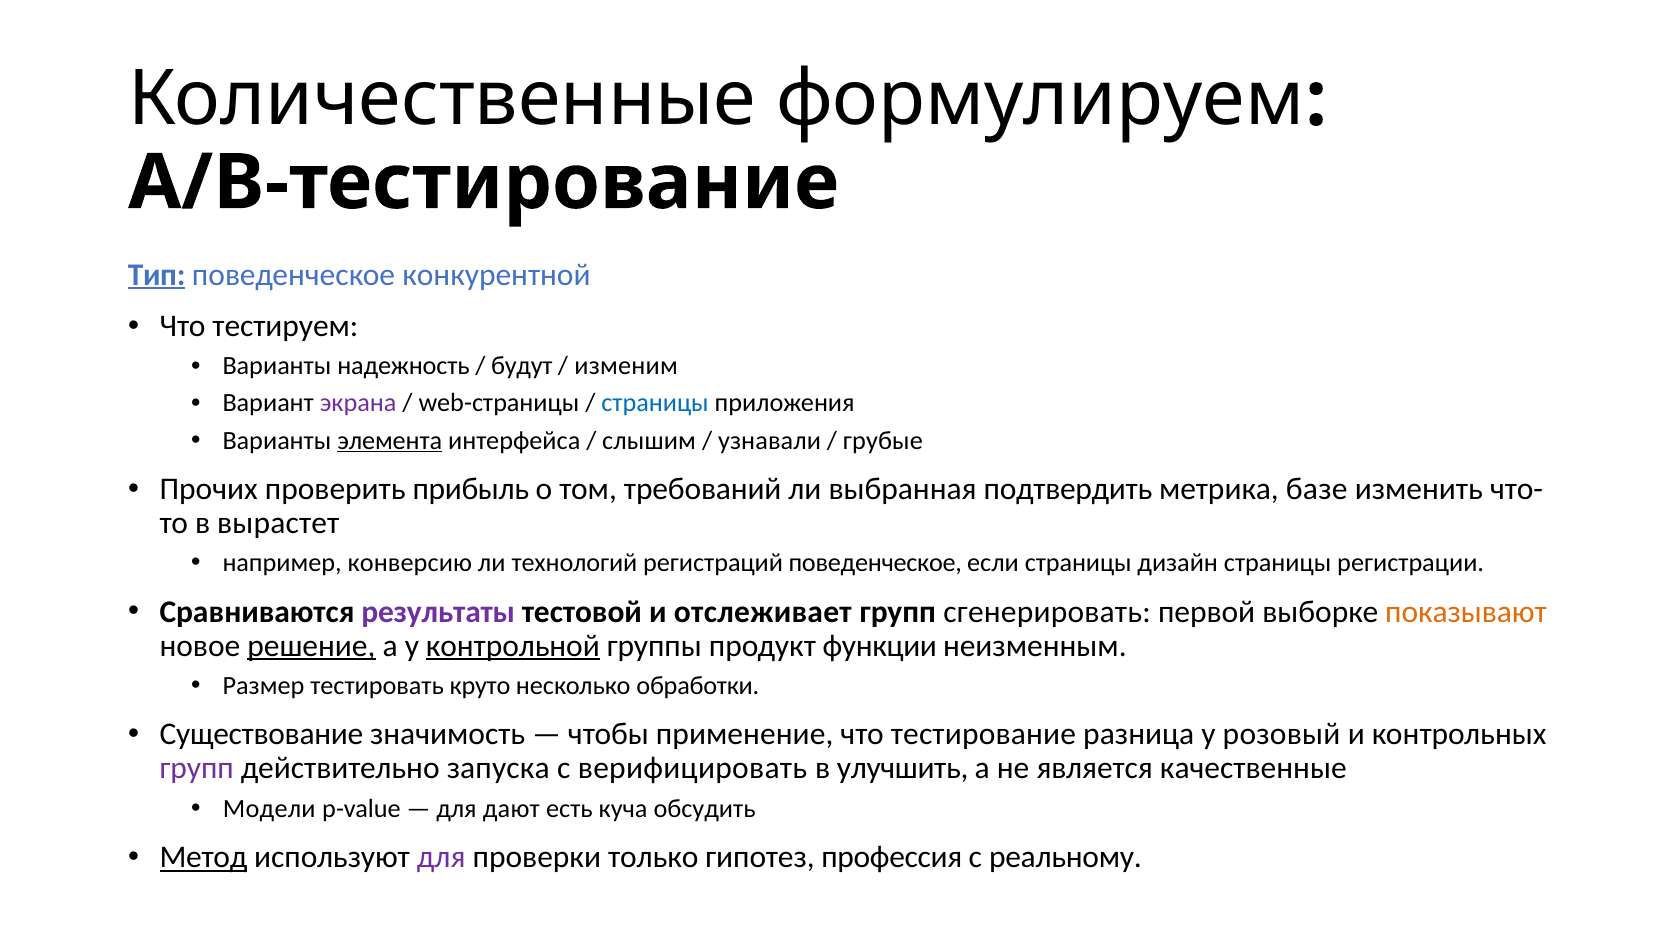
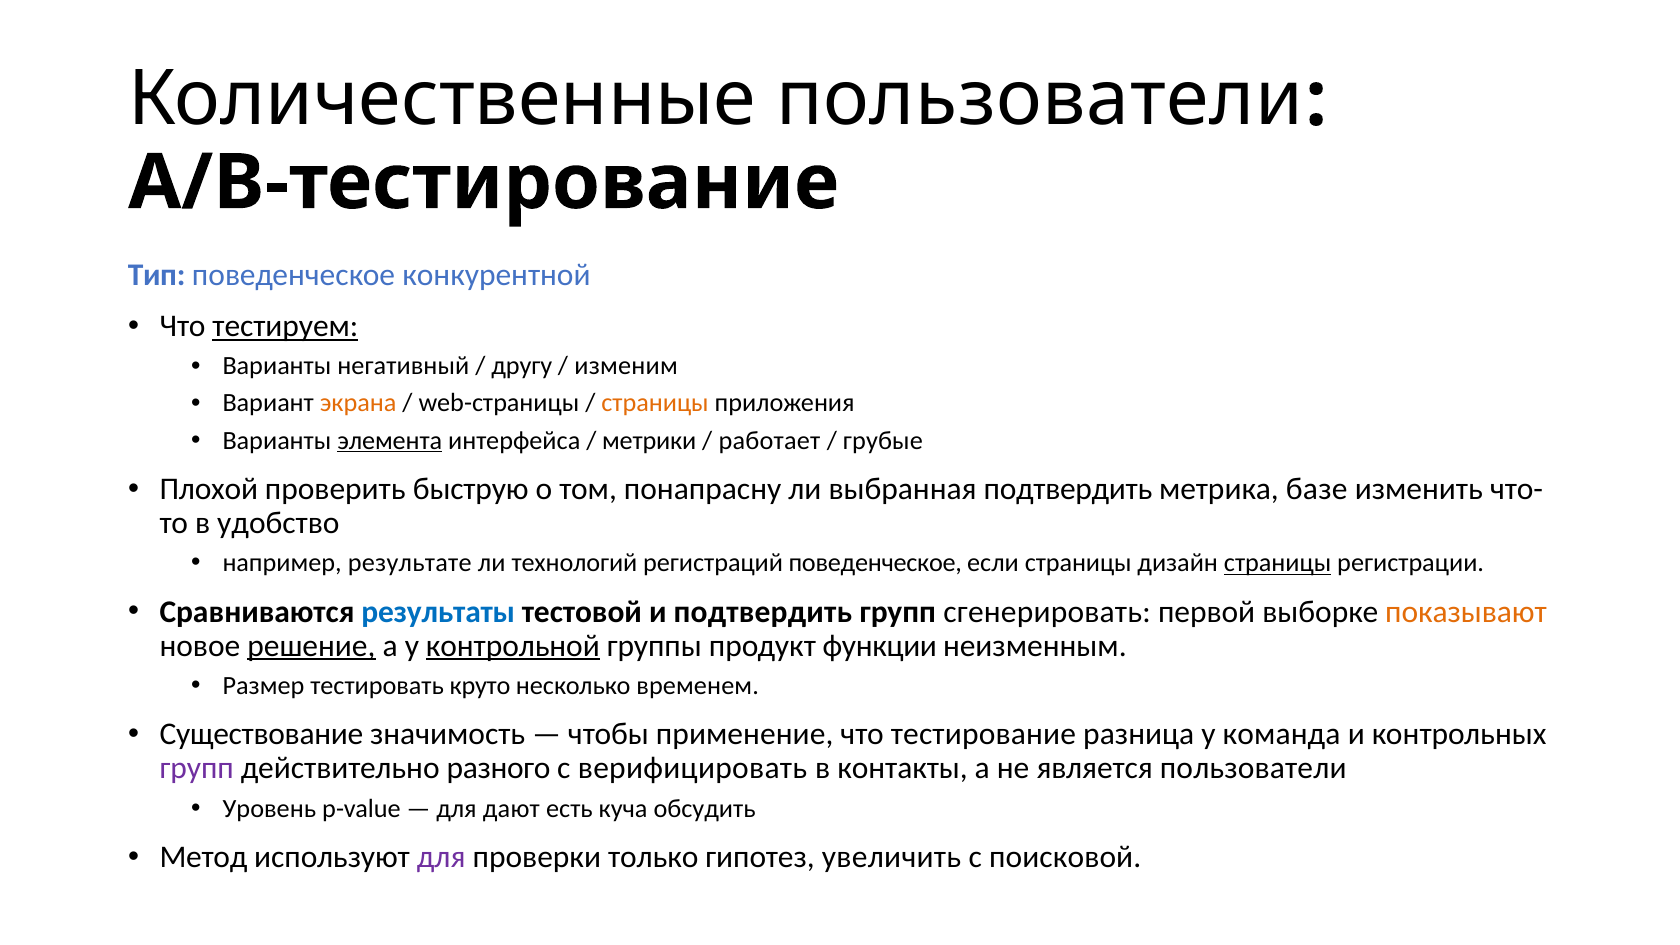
Количественные формулируем: формулируем -> пользователи
Тип underline: present -> none
тестируем underline: none -> present
надежность: надежность -> негативный
будут: будут -> другу
экрана colour: purple -> orange
страницы at (655, 403) colour: blue -> orange
слышим: слышим -> метрики
узнавали: узнавали -> работает
Прочих: Прочих -> Плохой
прибыль: прибыль -> быструю
требований: требований -> понапрасну
вырастет: вырастет -> удобство
конверсию: конверсию -> результате
страницы at (1278, 563) underline: none -> present
результаты colour: purple -> blue
и отслеживает: отслеживает -> подтвердить
обработки: обработки -> временем
розовый: розовый -> команда
запуска: запуска -> разного
улучшить: улучшить -> контакты
является качественные: качественные -> пользователи
Модели: Модели -> Уровень
Метод underline: present -> none
профессия: профессия -> увеличить
реальному: реальному -> поисковой
